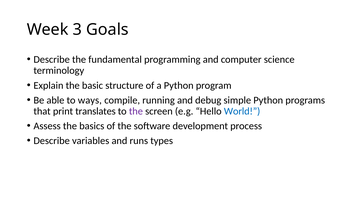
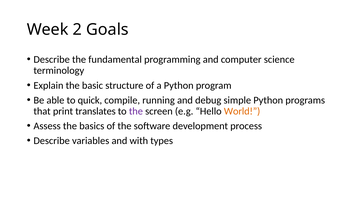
3: 3 -> 2
ways: ways -> quick
World colour: blue -> orange
runs: runs -> with
